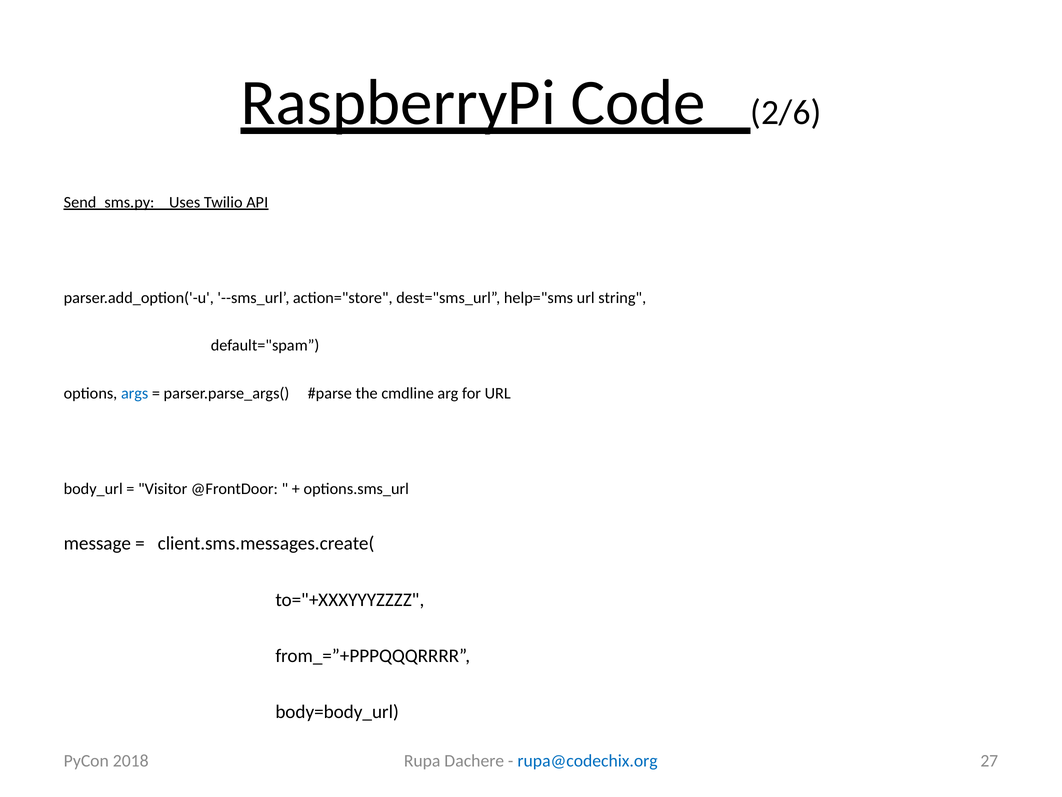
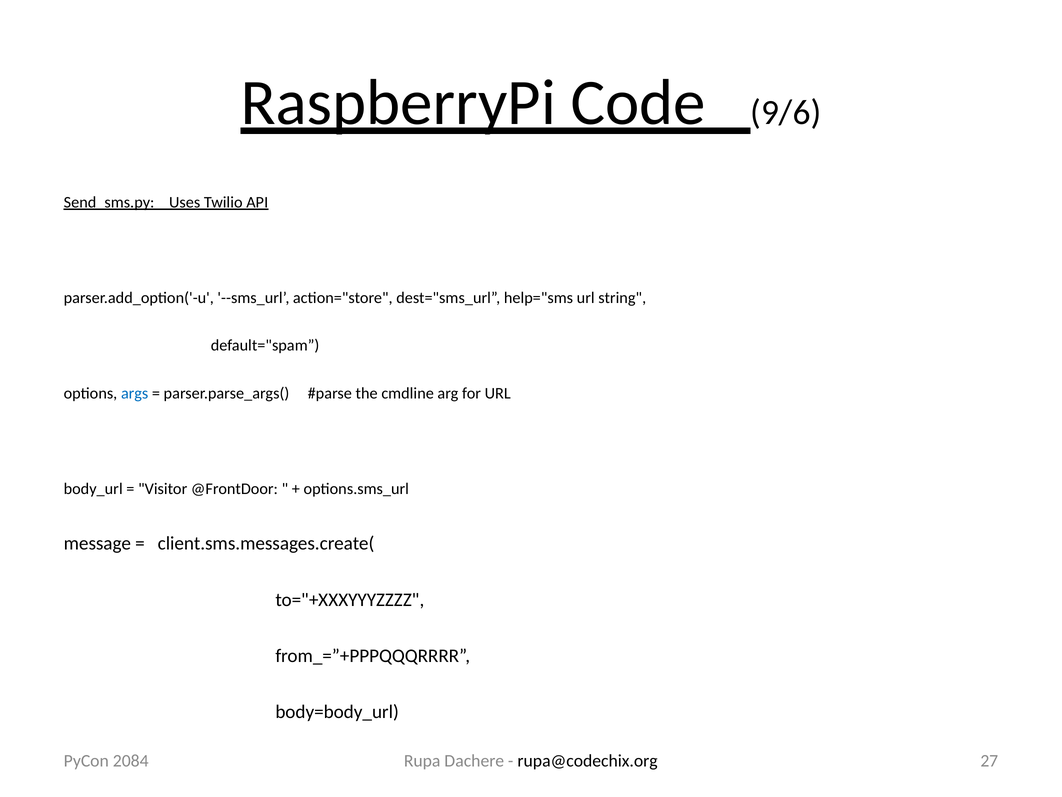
2/6: 2/6 -> 9/6
rupa@codechix.org colour: blue -> black
2018: 2018 -> 2084
